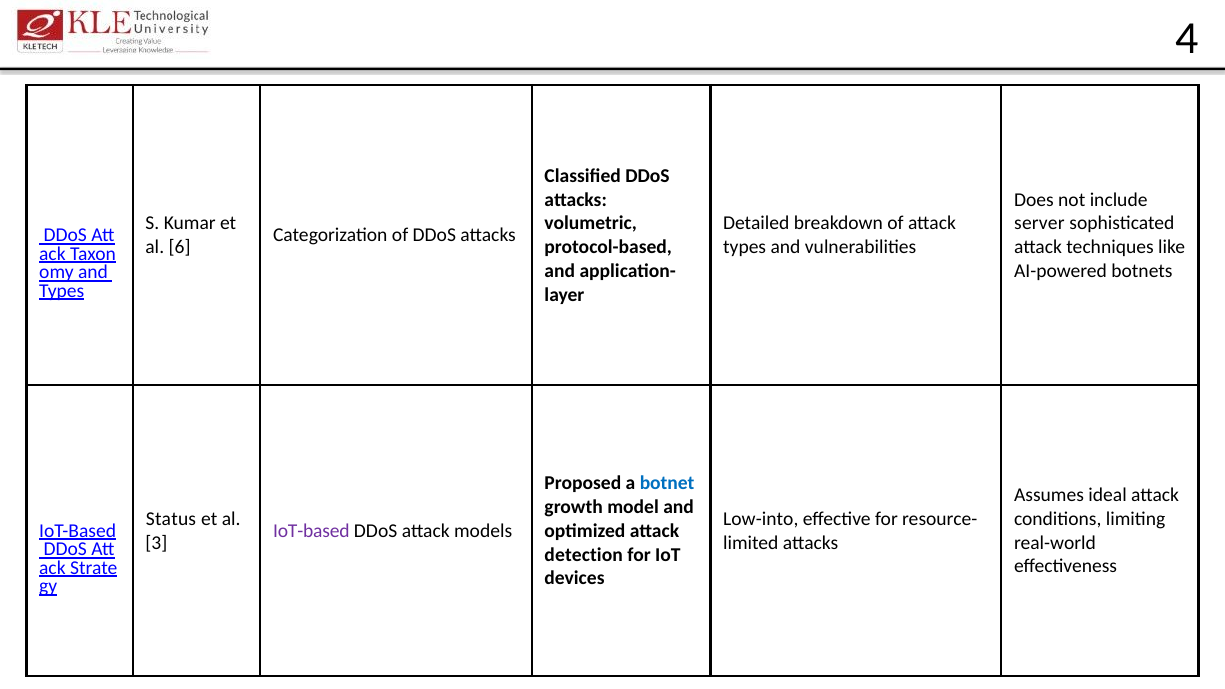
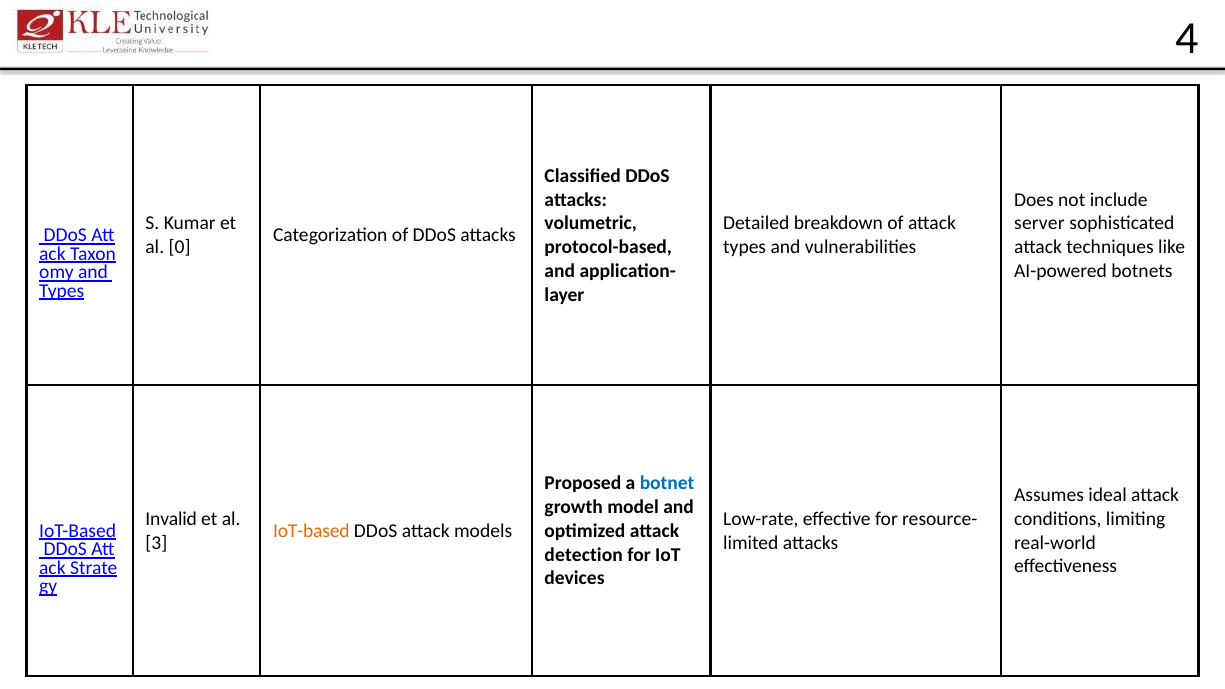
6: 6 -> 0
Status: Status -> Invalid
Low-into: Low-into -> Low-rate
IoT-based at (311, 531) colour: purple -> orange
